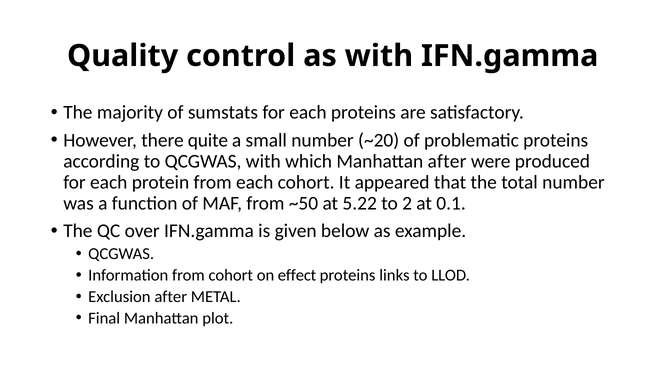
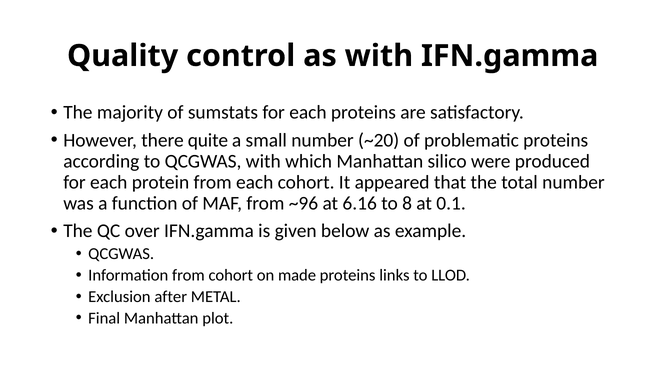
Manhattan after: after -> silico
~50: ~50 -> ~96
5.22: 5.22 -> 6.16
2: 2 -> 8
effect: effect -> made
